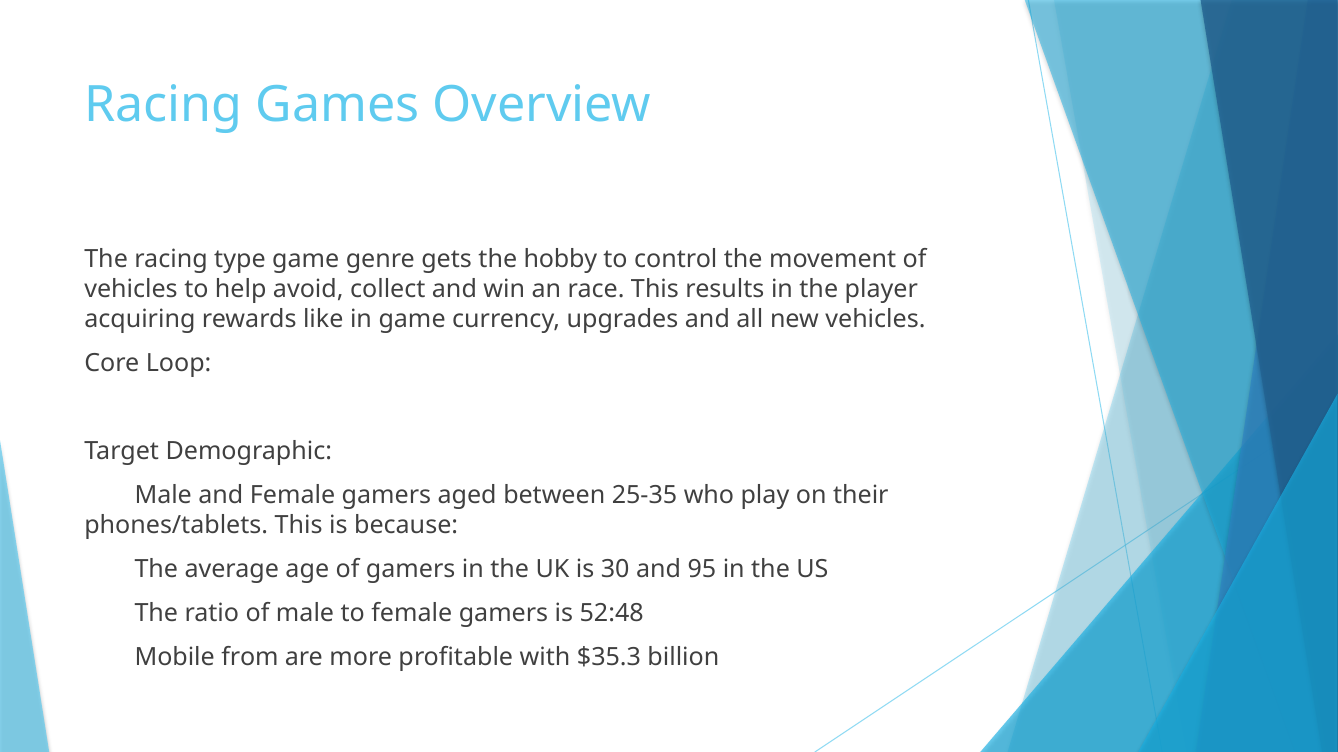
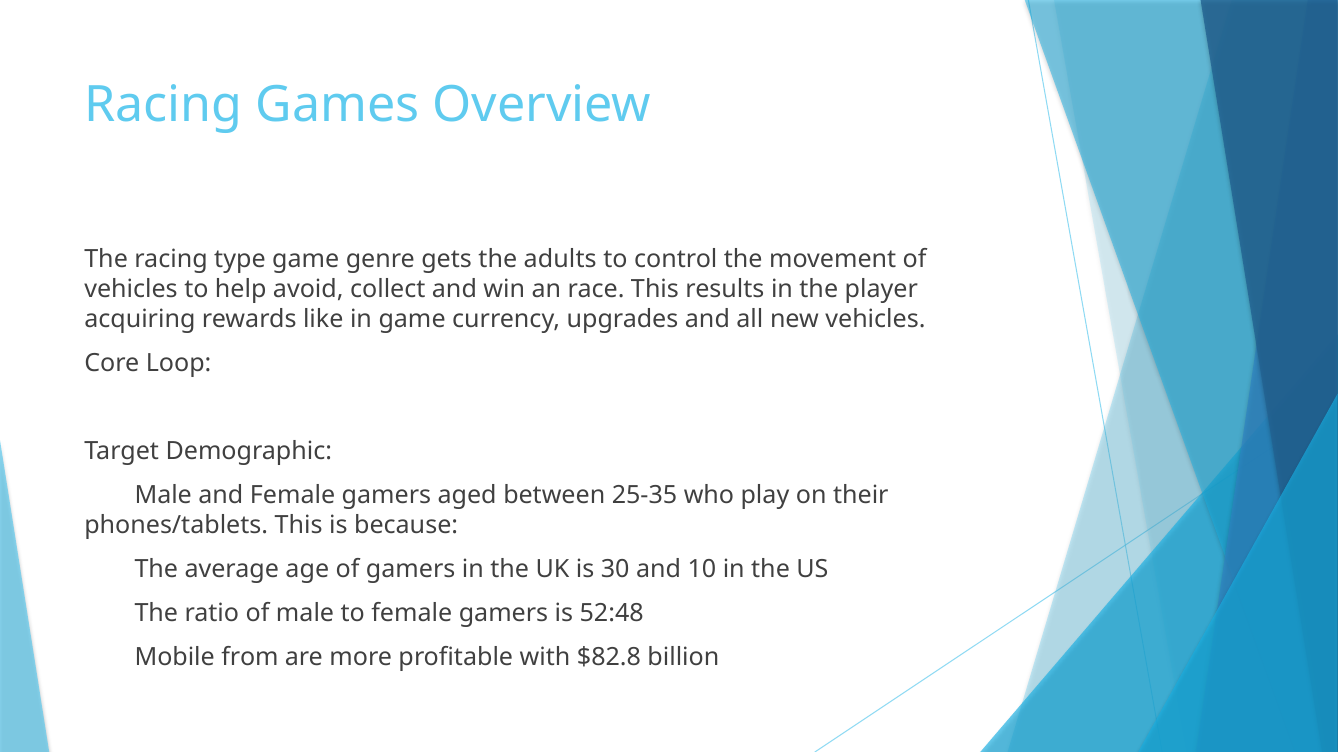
hobby: hobby -> adults
95: 95 -> 10
$35.3: $35.3 -> $82.8
